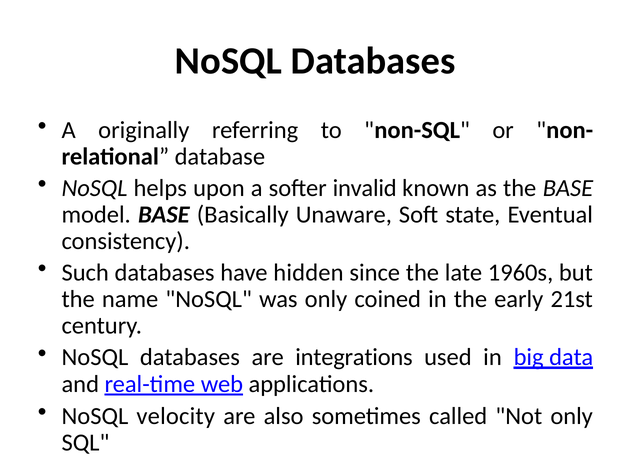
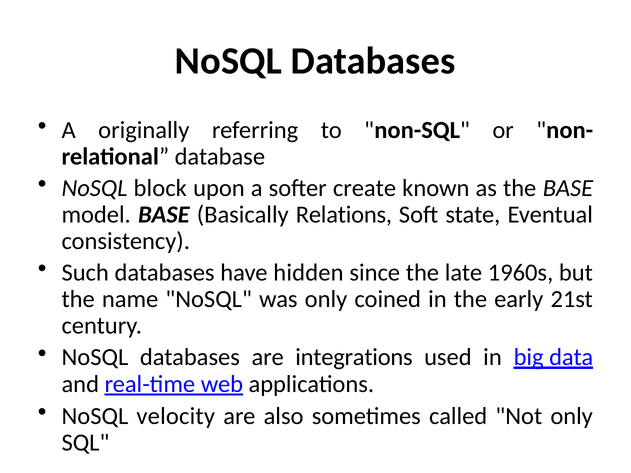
helps: helps -> block
invalid: invalid -> create
Unaware: Unaware -> Relations
